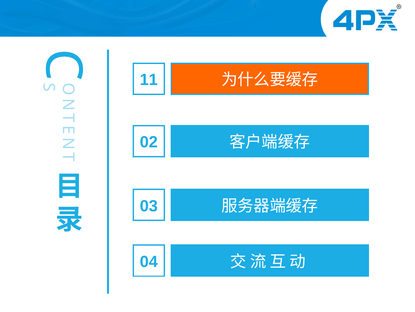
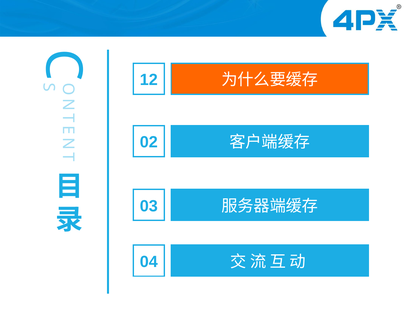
11: 11 -> 12
